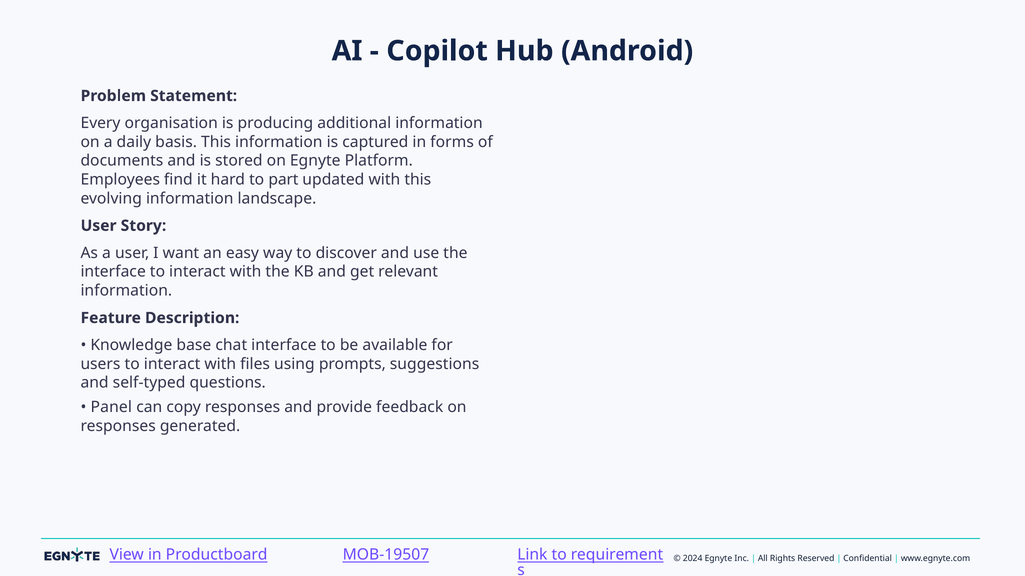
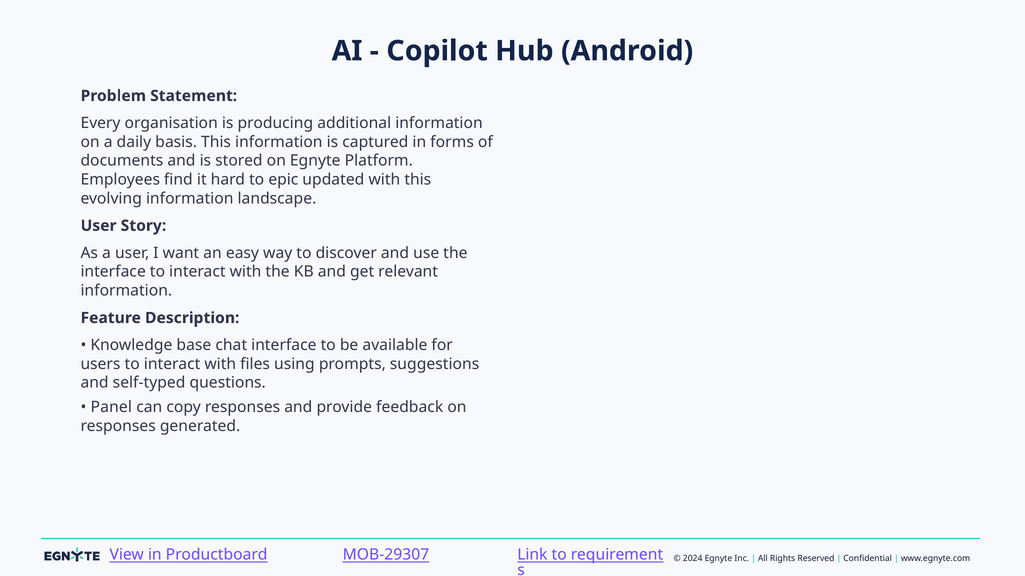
part: part -> epic
MOB-19507: MOB-19507 -> MOB-29307
